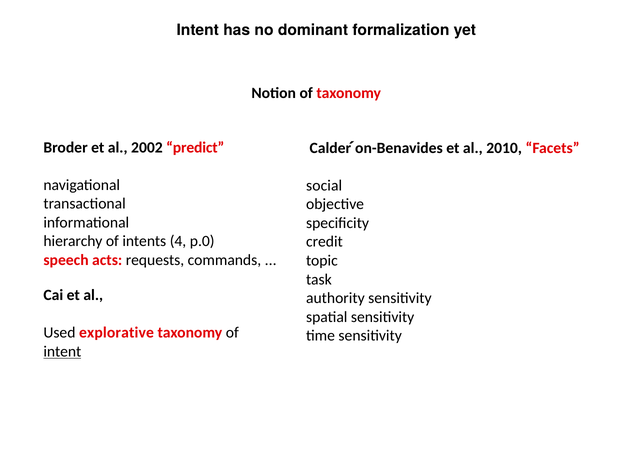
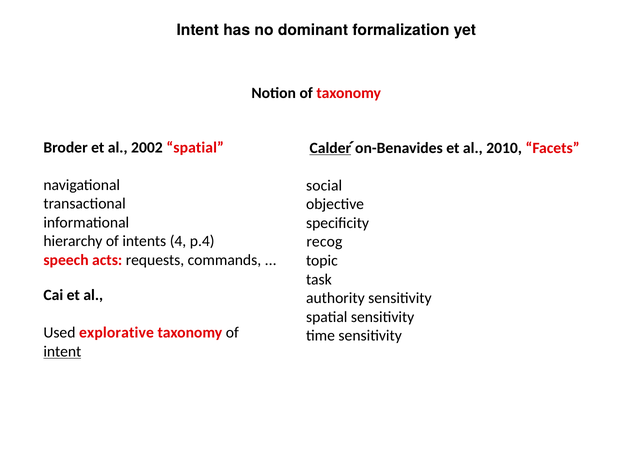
2002 predict: predict -> spatial
Calder underline: none -> present
p.0: p.0 -> p.4
credit: credit -> recog
